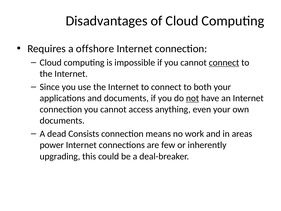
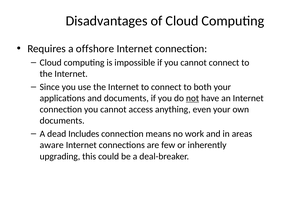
connect at (224, 62) underline: present -> none
Consists: Consists -> Includes
power: power -> aware
